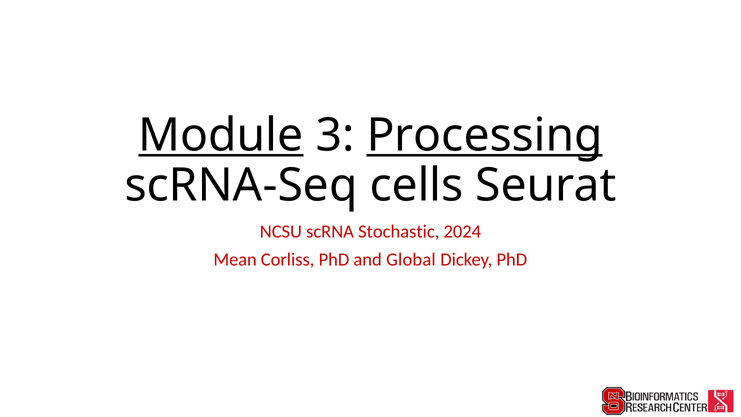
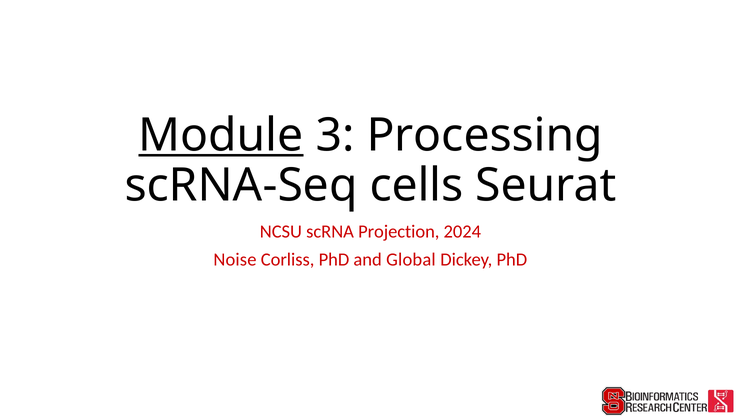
Processing underline: present -> none
Stochastic: Stochastic -> Projection
Mean: Mean -> Noise
